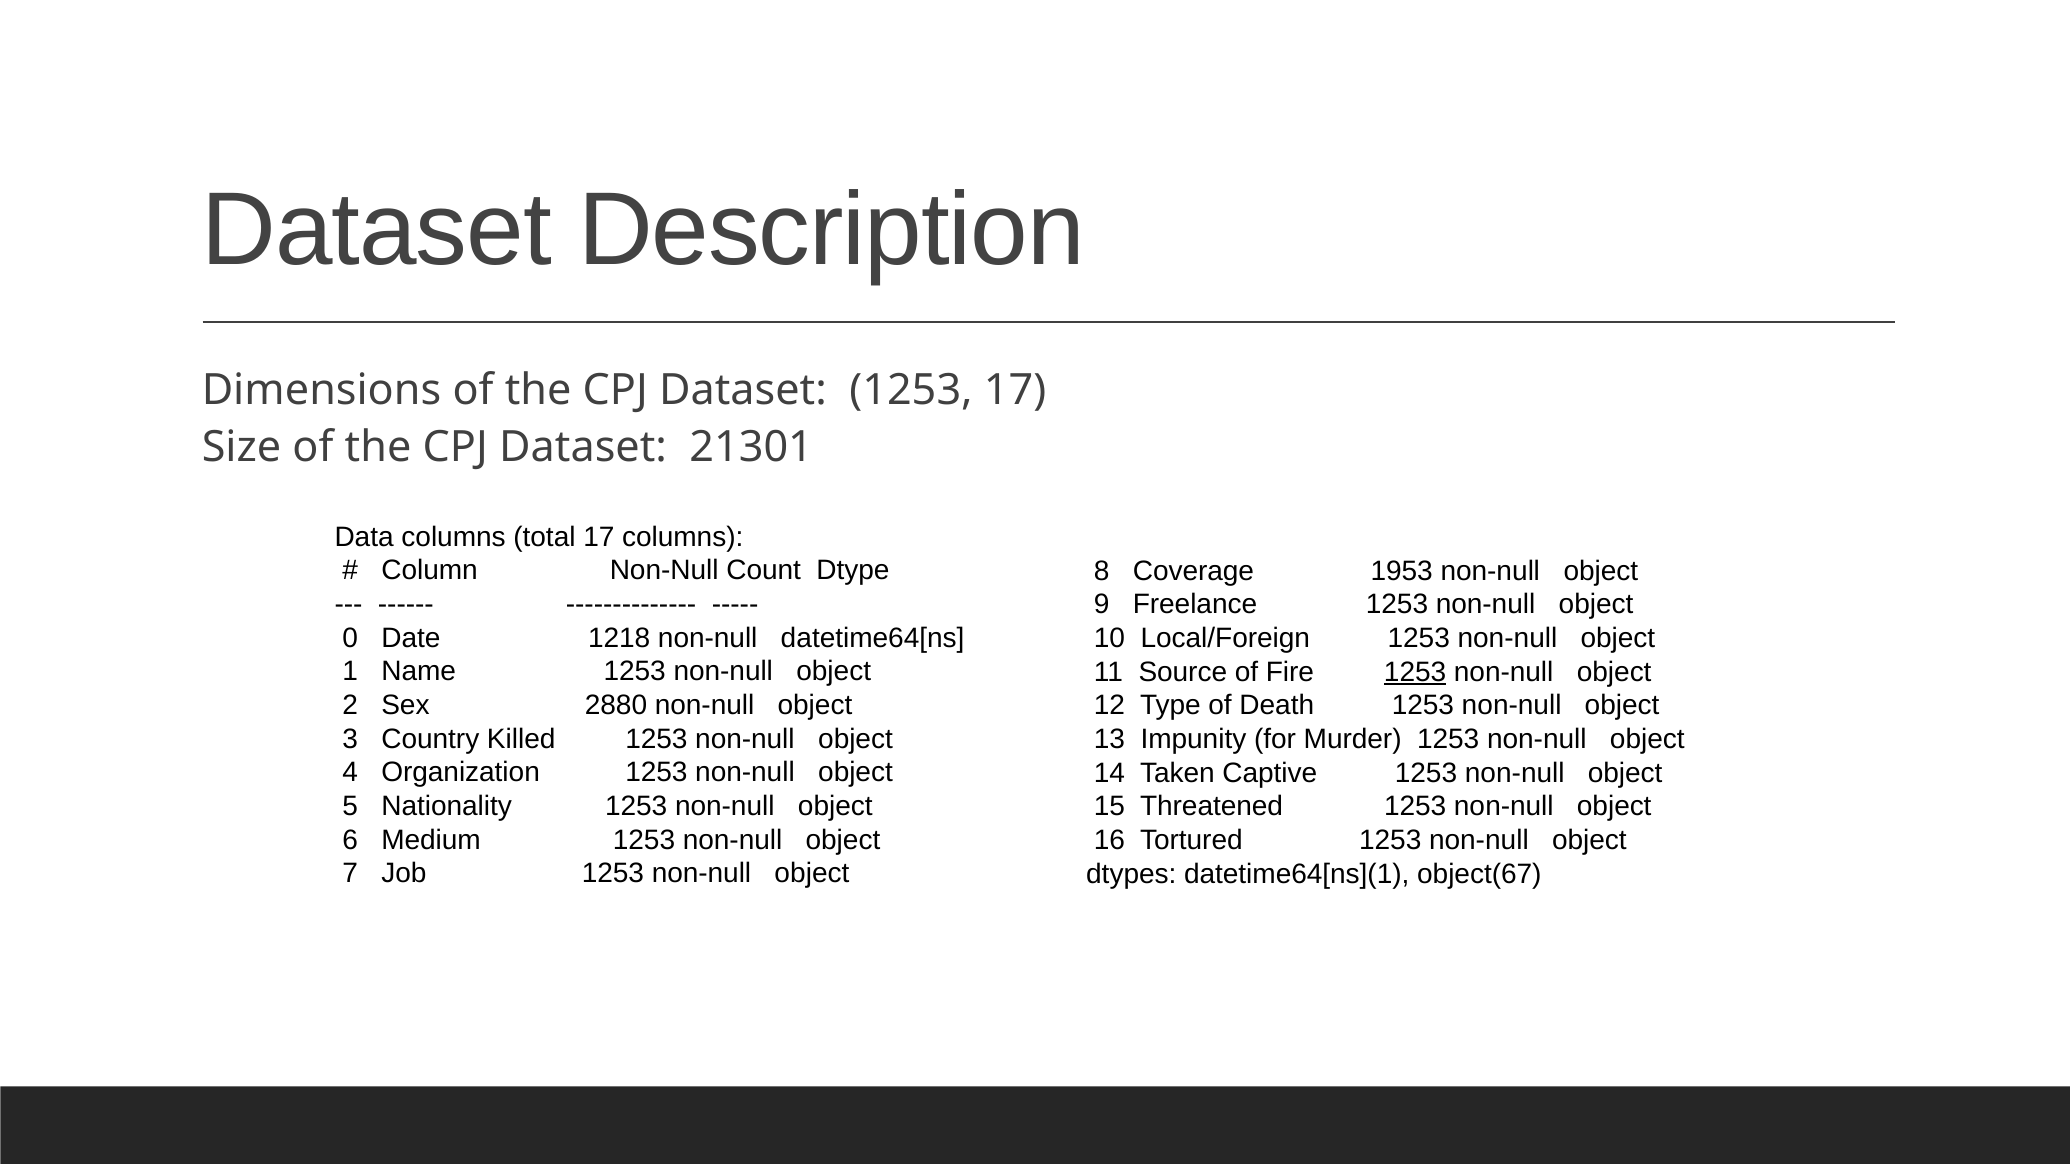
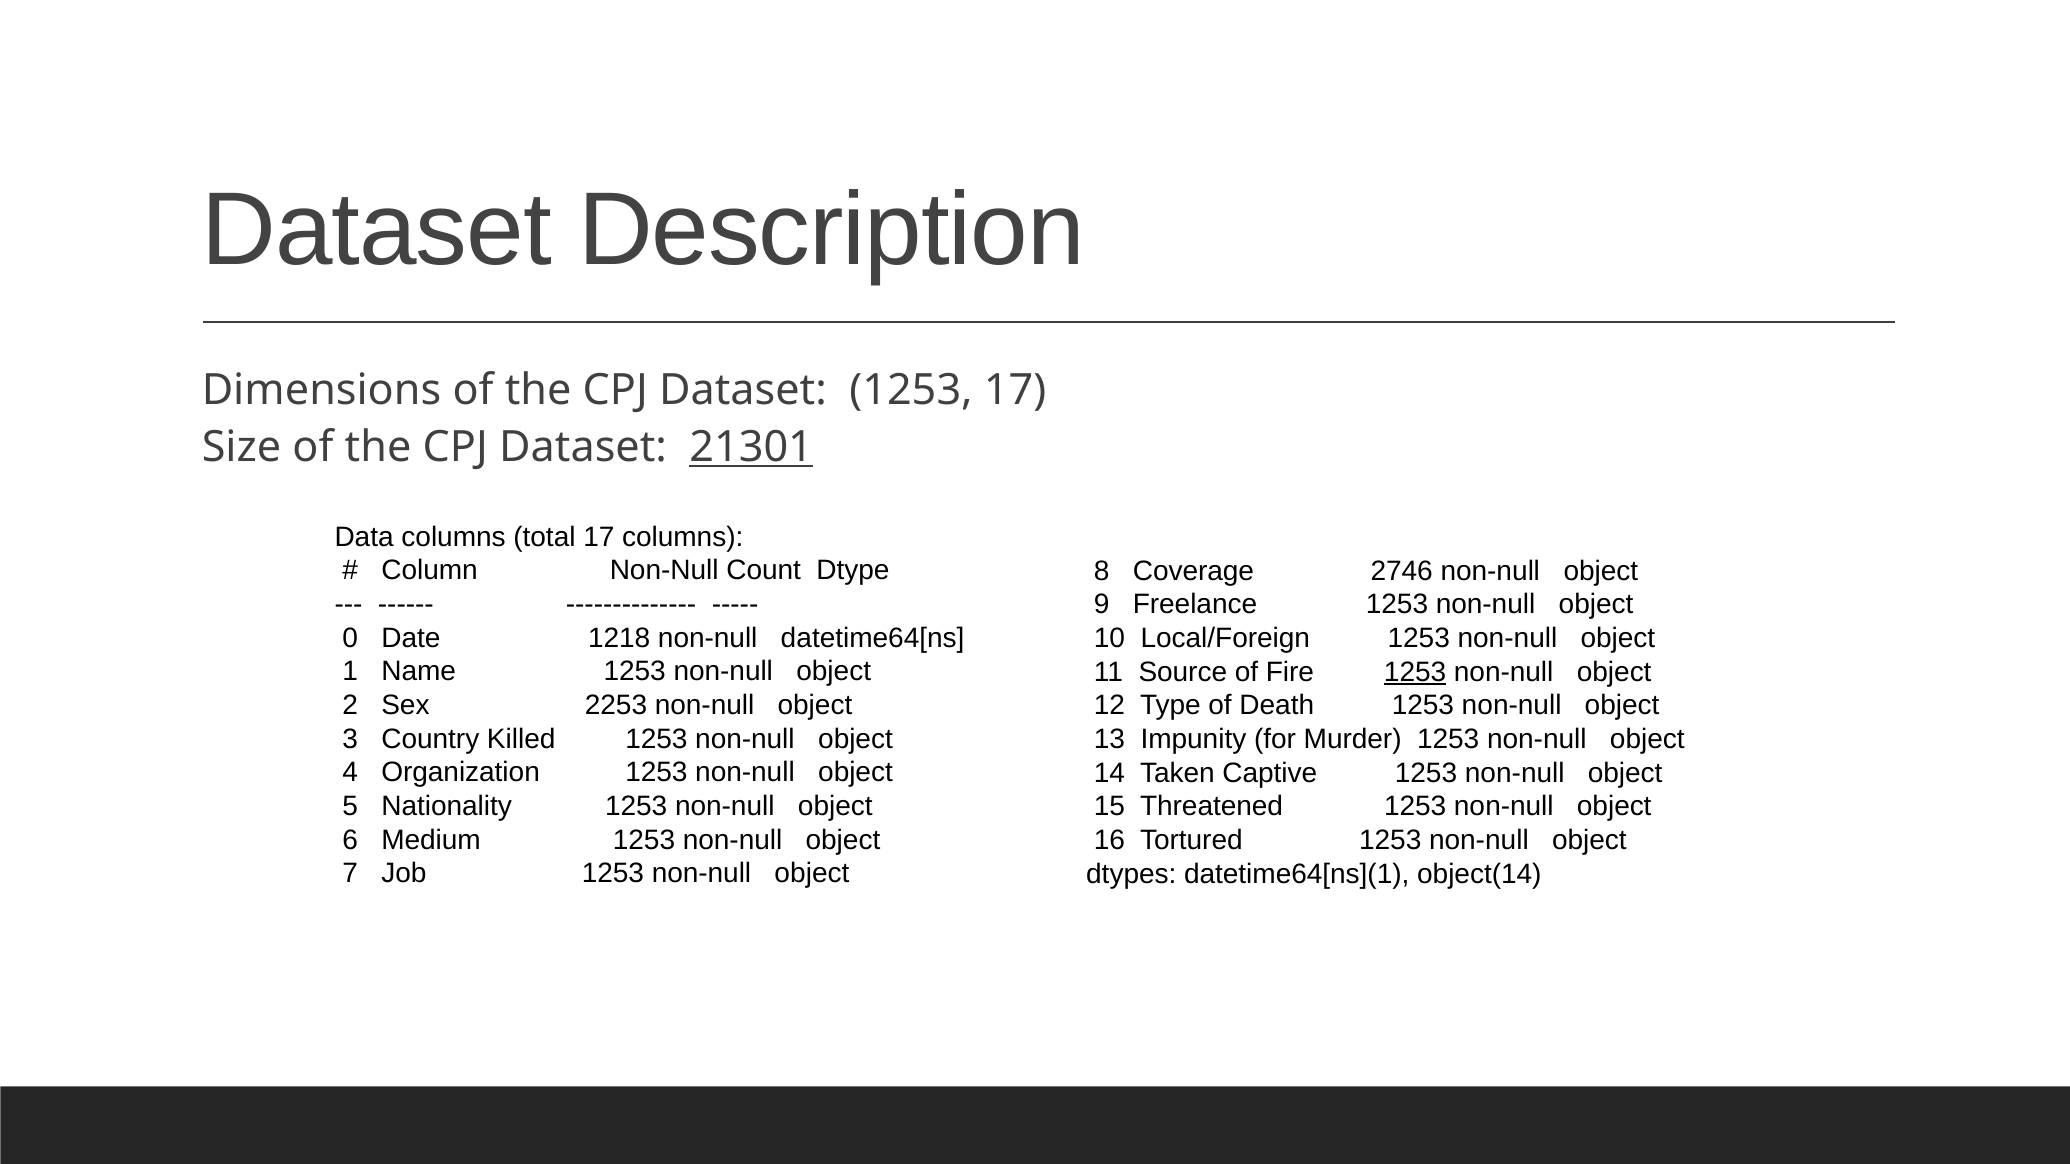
21301 underline: none -> present
1953: 1953 -> 2746
2880: 2880 -> 2253
object(67: object(67 -> object(14
